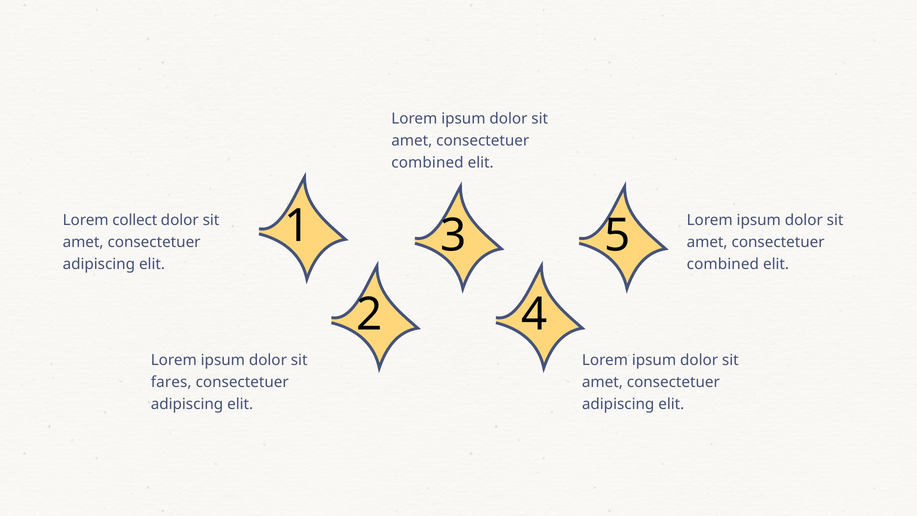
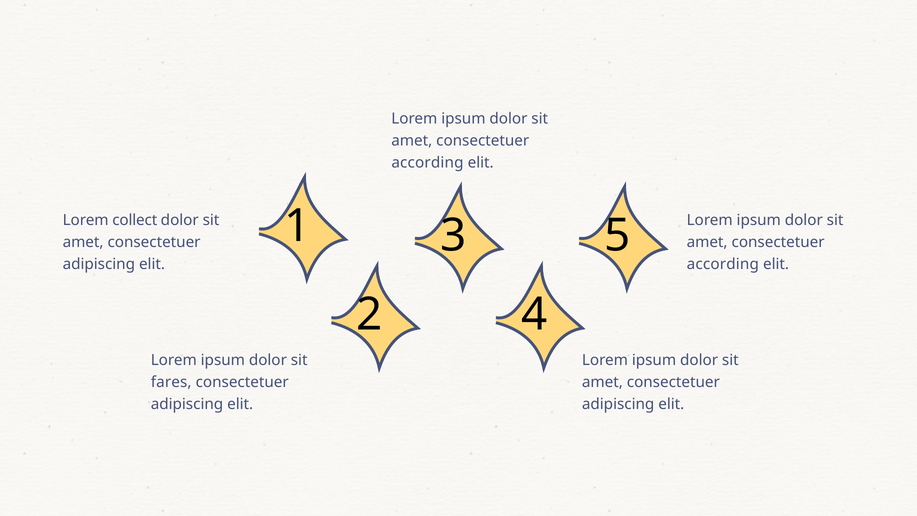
combined at (428, 162): combined -> according
combined at (723, 264): combined -> according
